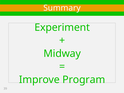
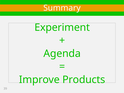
Midway: Midway -> Agenda
Program: Program -> Products
